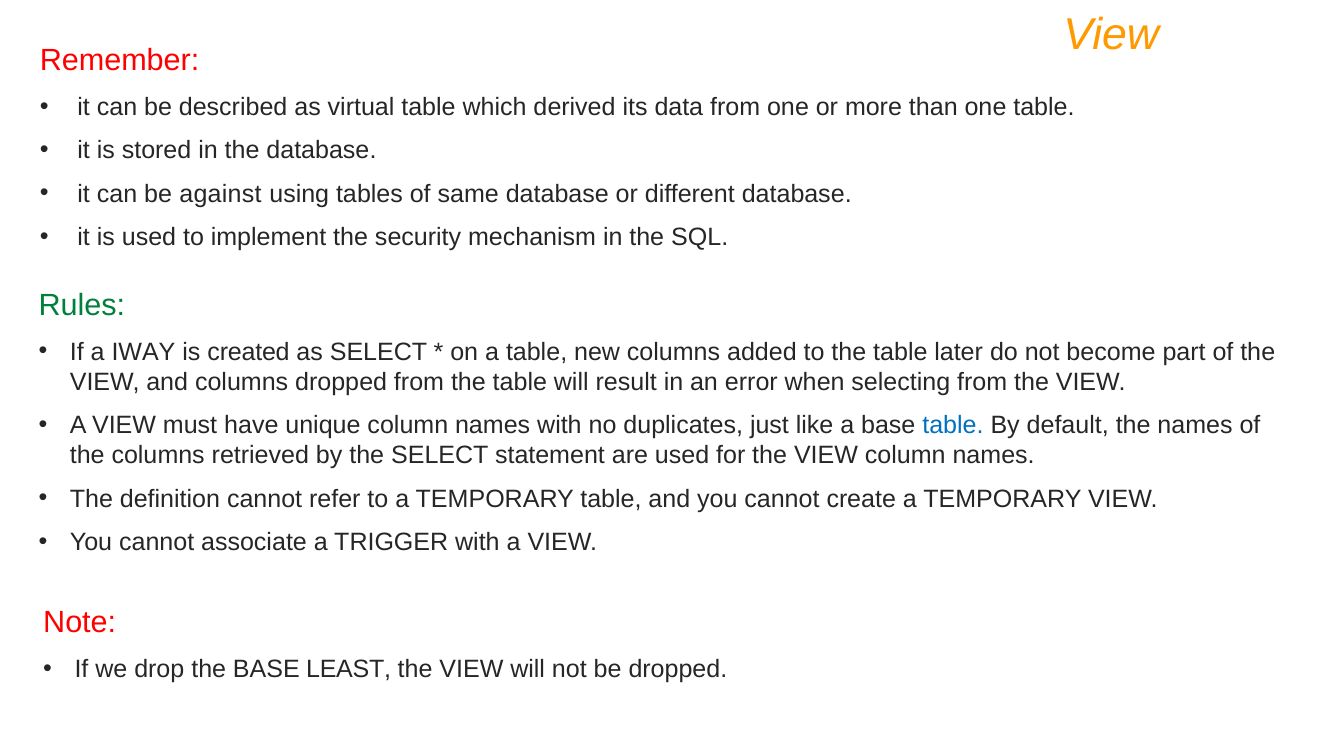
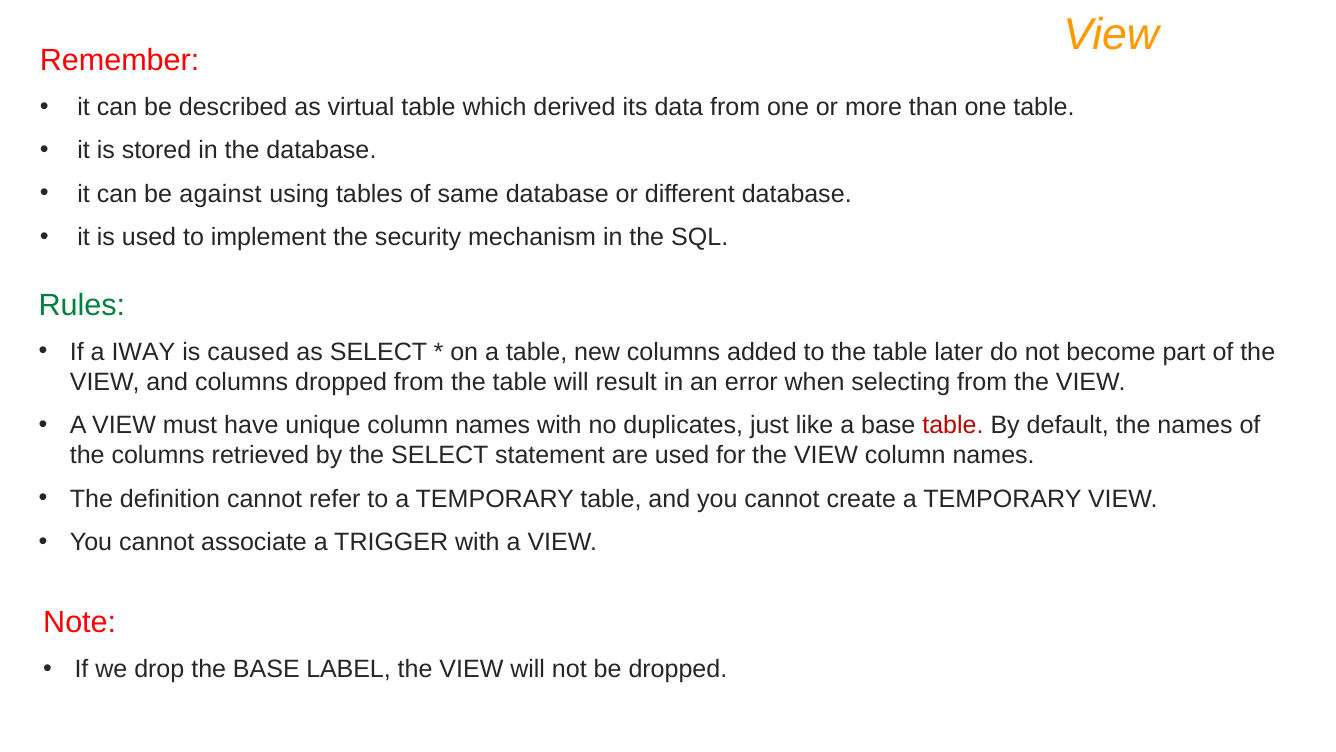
created: created -> caused
table at (953, 425) colour: blue -> red
LEAST: LEAST -> LABEL
